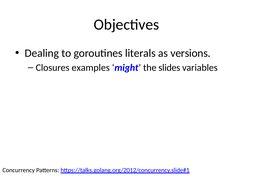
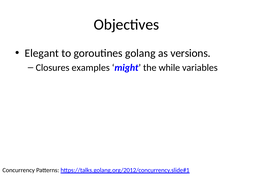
Dealing: Dealing -> Elegant
literals: literals -> golang
slides: slides -> while
